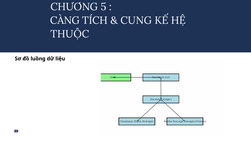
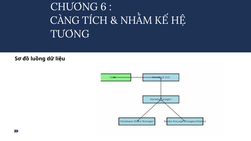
5: 5 -> 6
CUNG: CUNG -> NHẰM
THUỘC: THUỘC -> TƯƠNG
